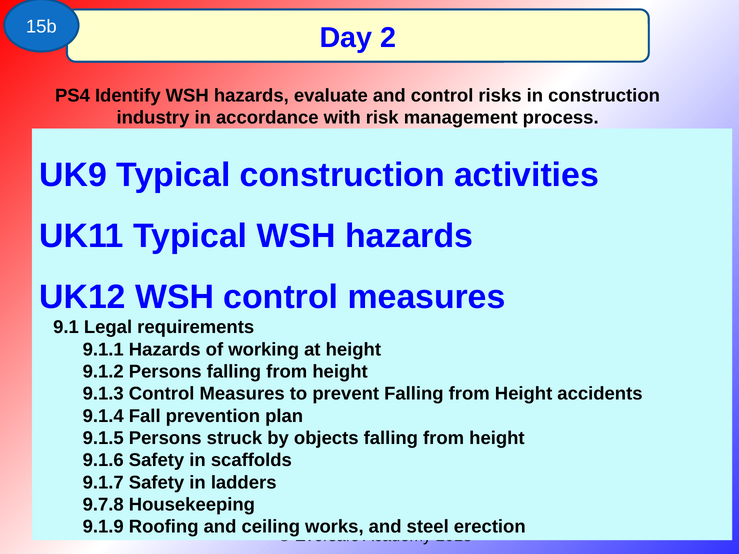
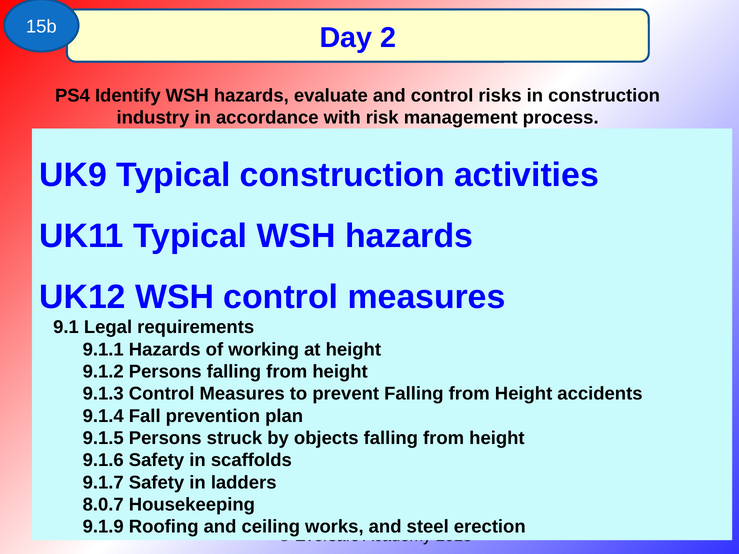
9.7.8: 9.7.8 -> 8.0.7
